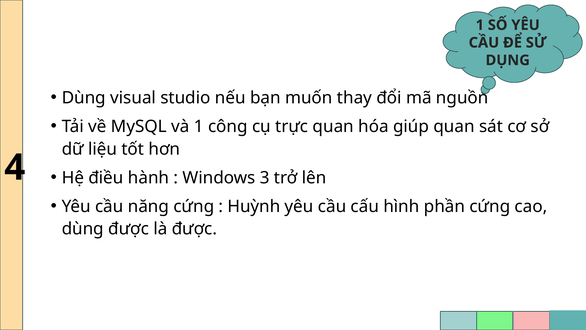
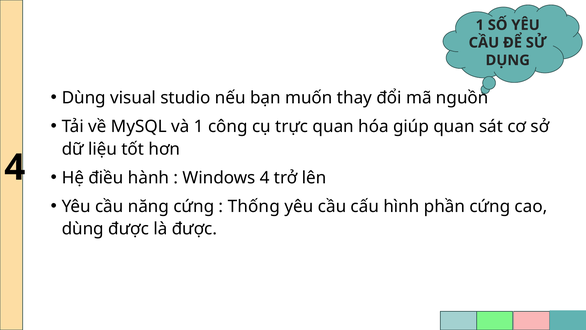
3 at (265, 178): 3 -> 4
Huỳnh: Huỳnh -> Thống
